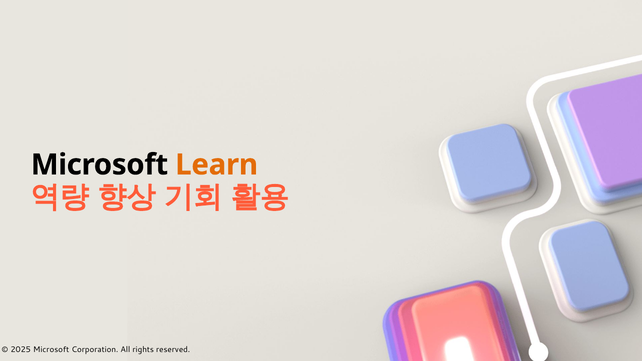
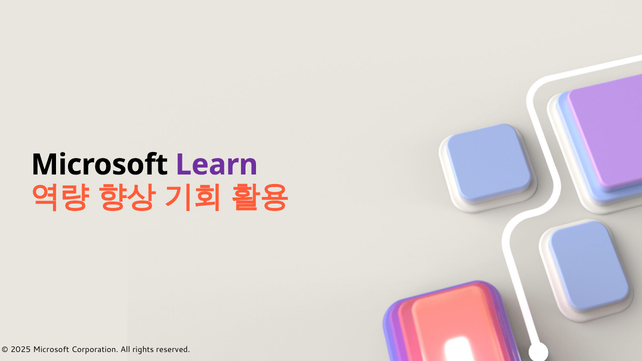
Learn colour: orange -> purple
